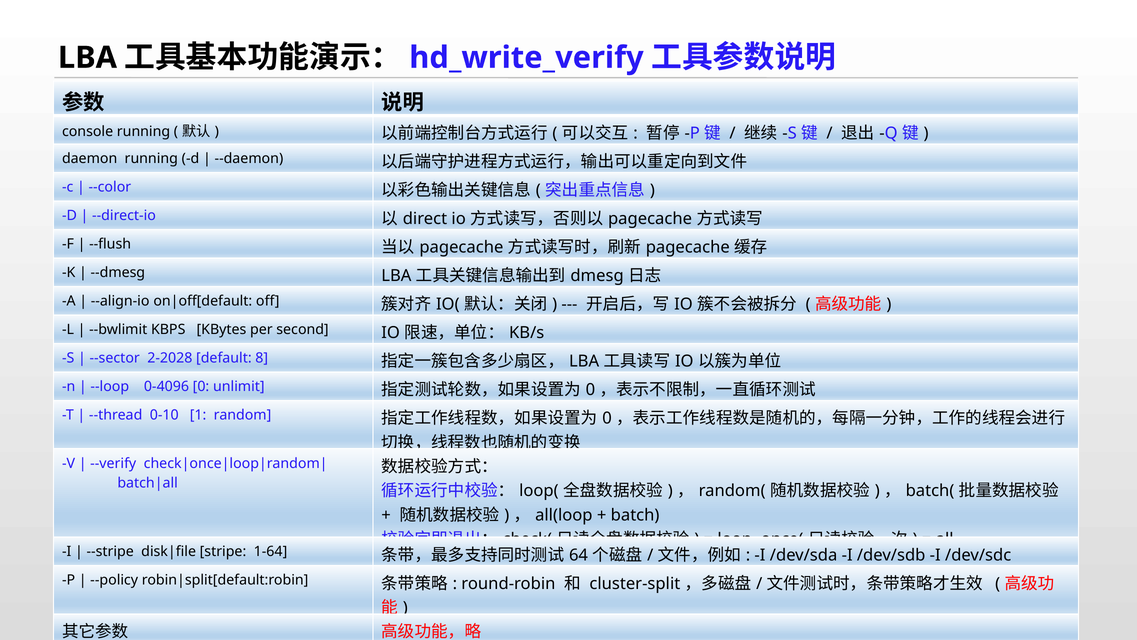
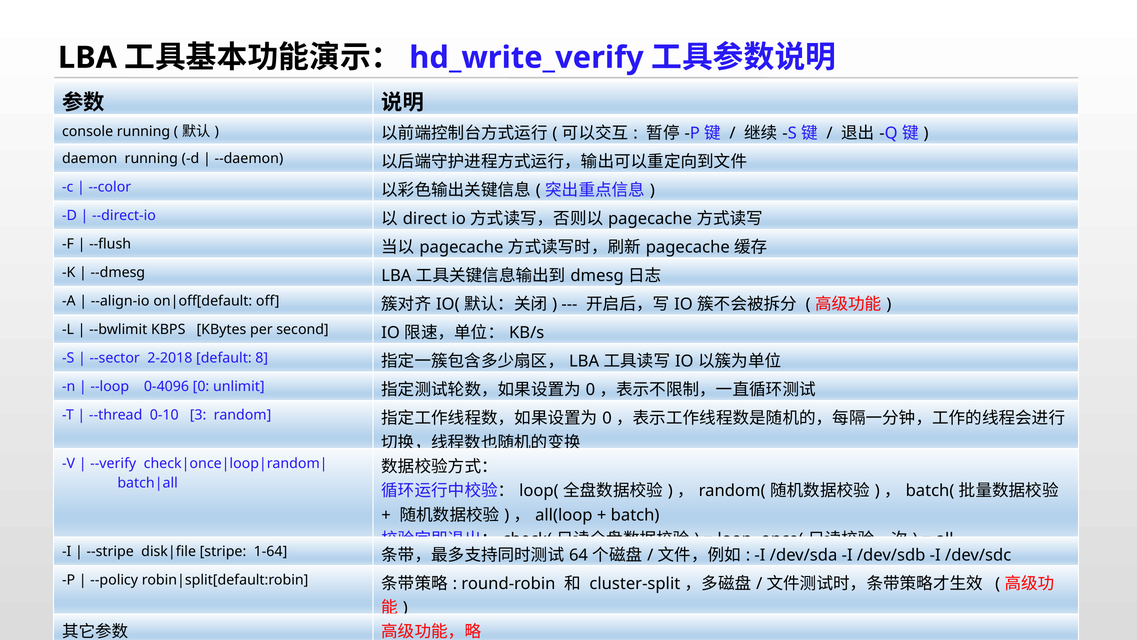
2-2028: 2-2028 -> 2-2018
1: 1 -> 3
